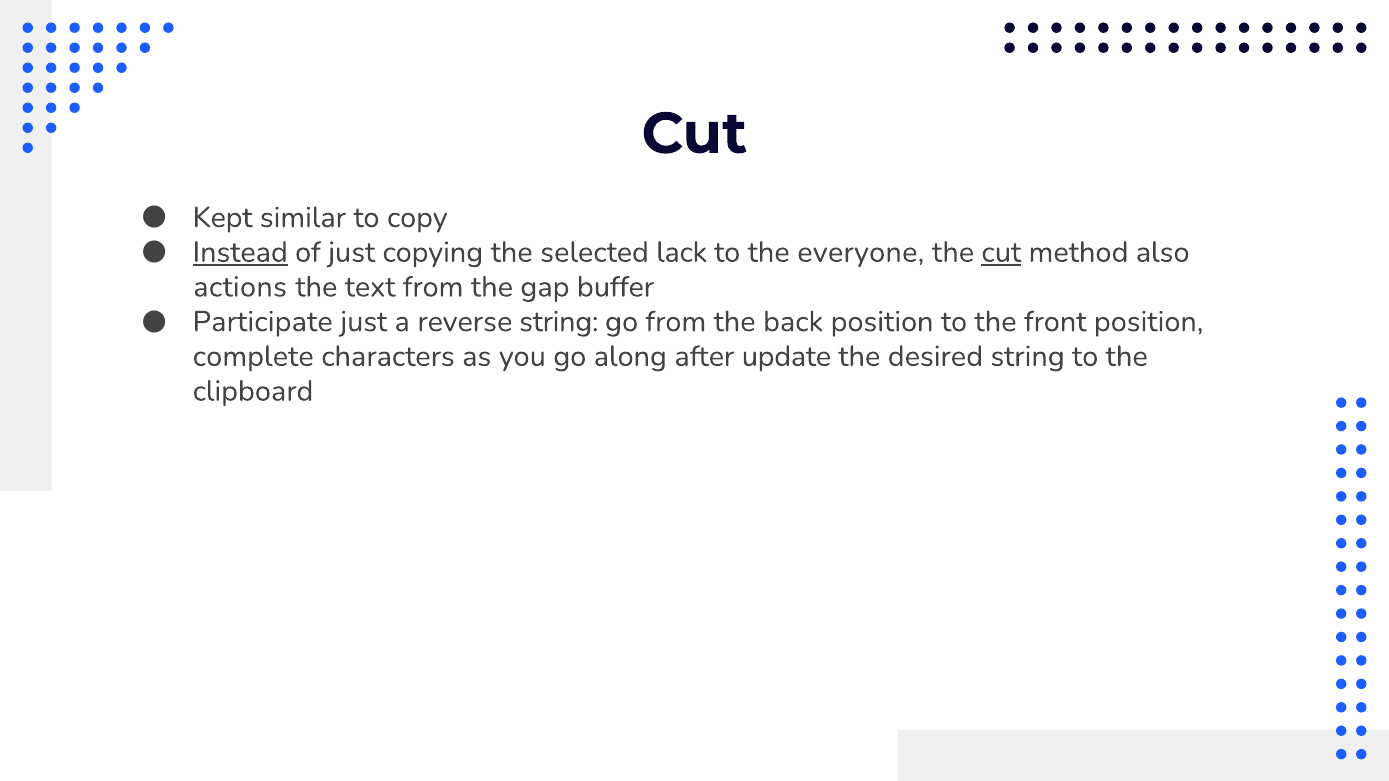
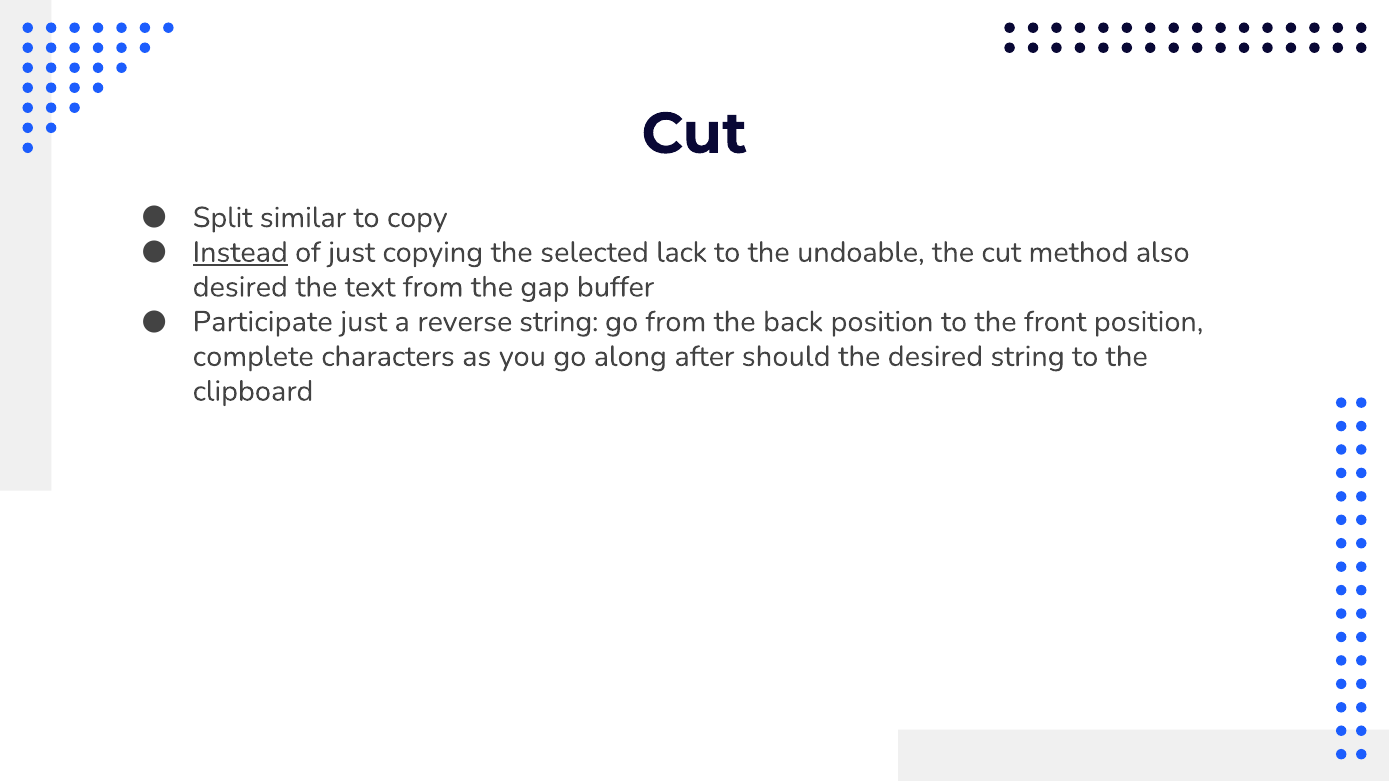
Kept: Kept -> Split
everyone: everyone -> undoable
cut at (1001, 252) underline: present -> none
actions at (240, 287): actions -> desired
update: update -> should
